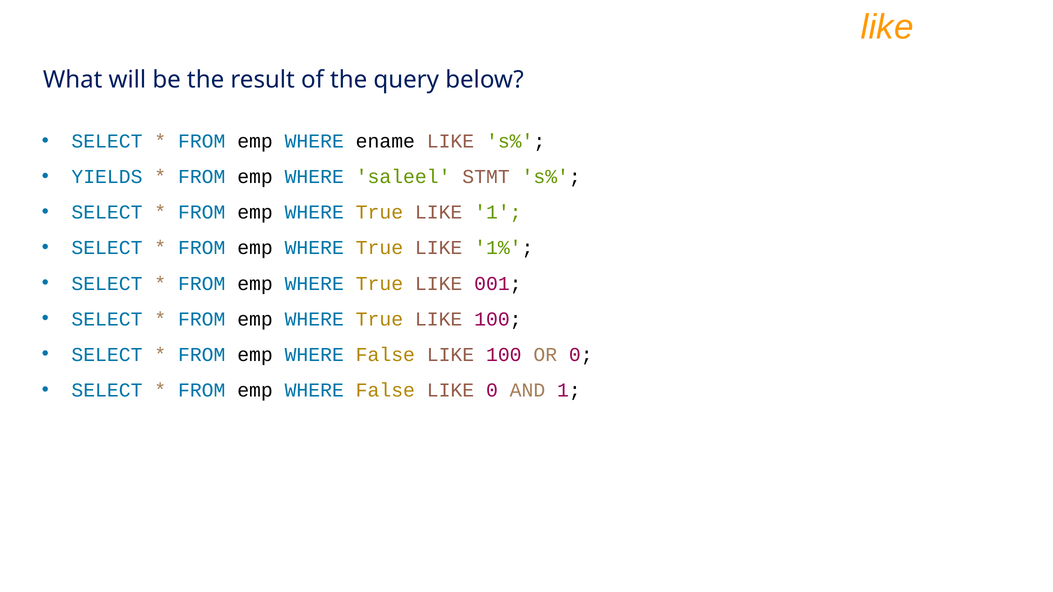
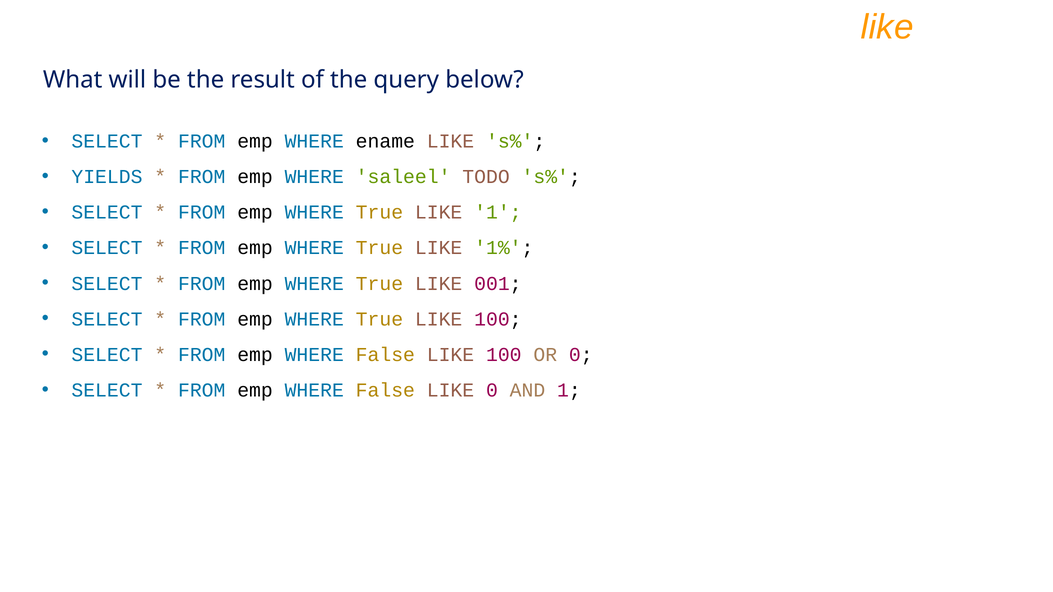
STMT: STMT -> TODO
